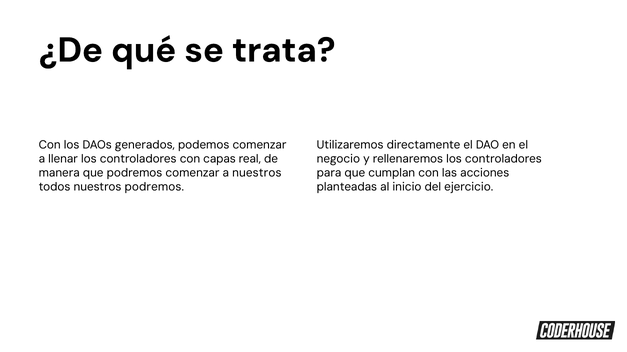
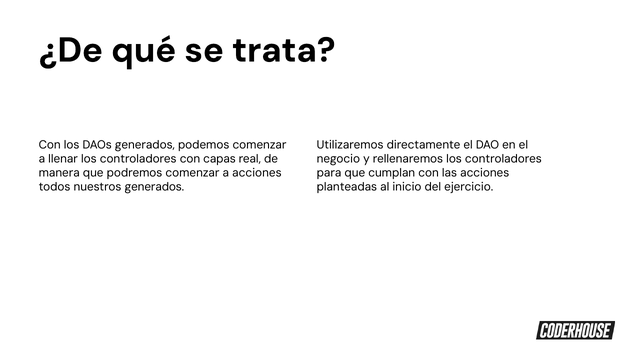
a nuestros: nuestros -> acciones
nuestros podremos: podremos -> generados
